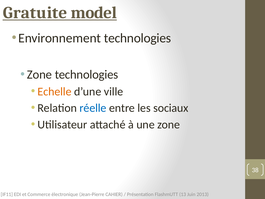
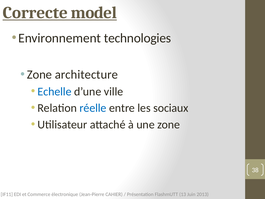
Gratuite: Gratuite -> Correcte
Zone technologies: technologies -> architecture
Echelle colour: orange -> blue
